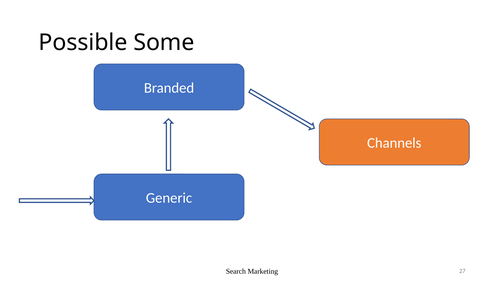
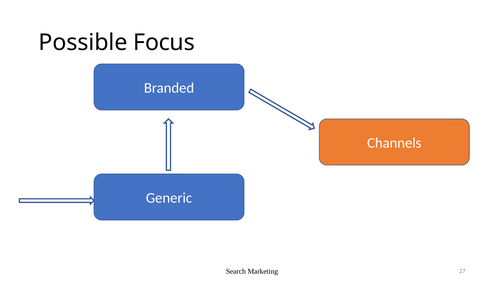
Some: Some -> Focus
